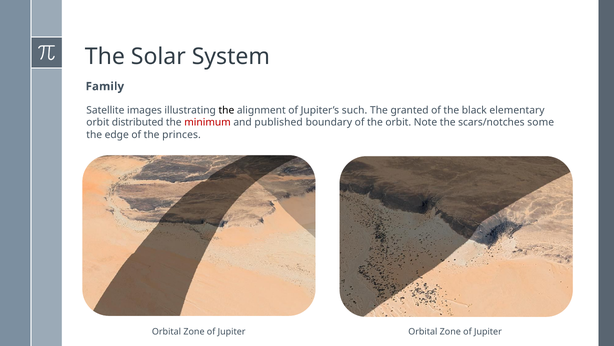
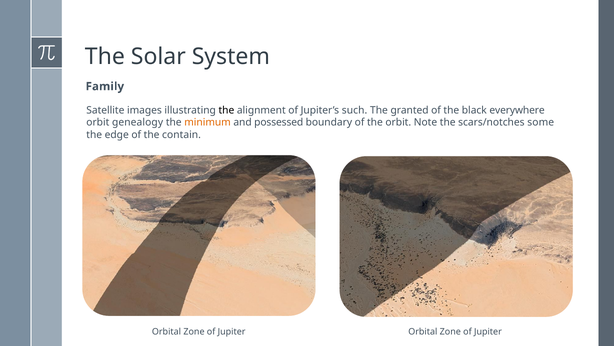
elementary: elementary -> everywhere
distributed: distributed -> genealogy
minimum colour: red -> orange
published: published -> possessed
princes: princes -> contain
